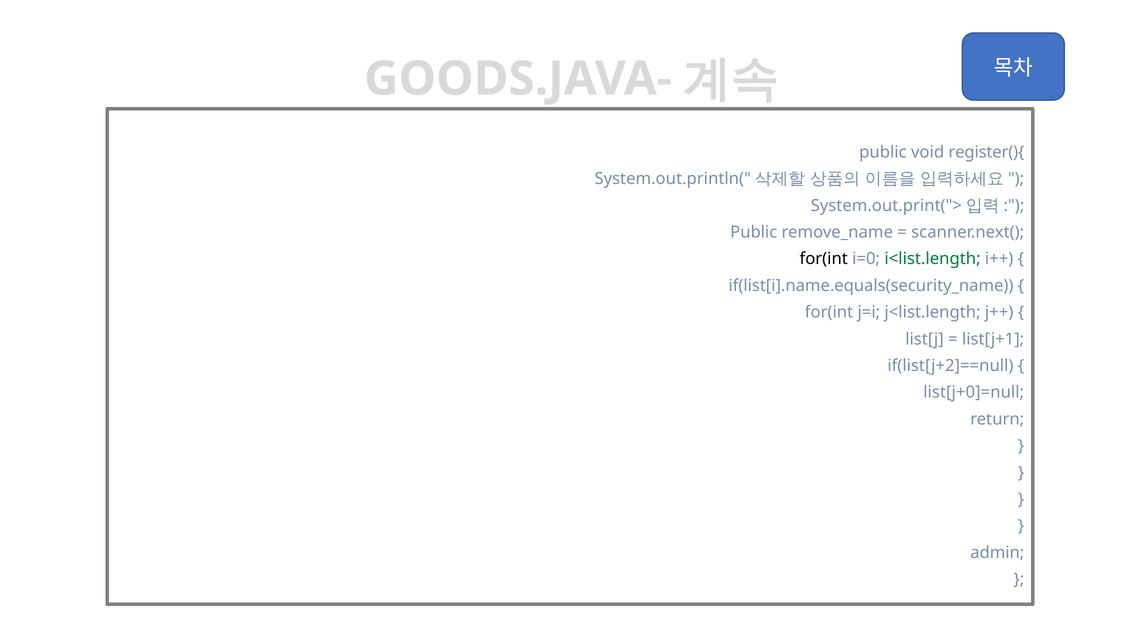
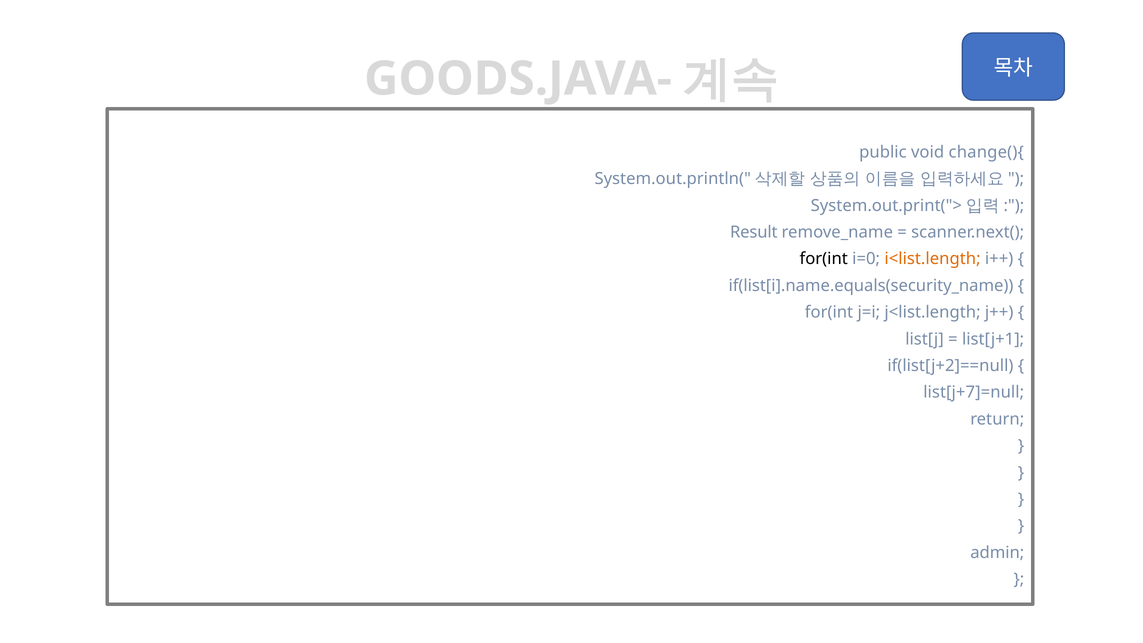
register(){: register(){ -> change(){
Public at (754, 232): Public -> Result
i<list.length colour: green -> orange
list[j+0]=null: list[j+0]=null -> list[j+7]=null
